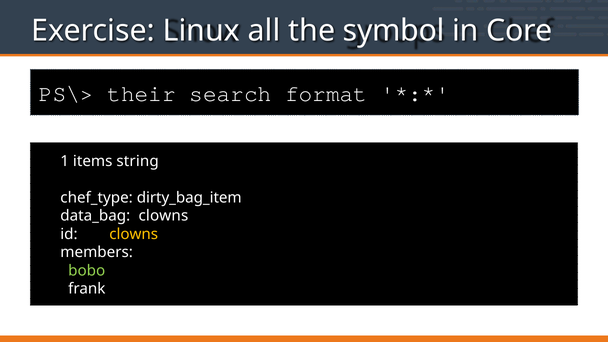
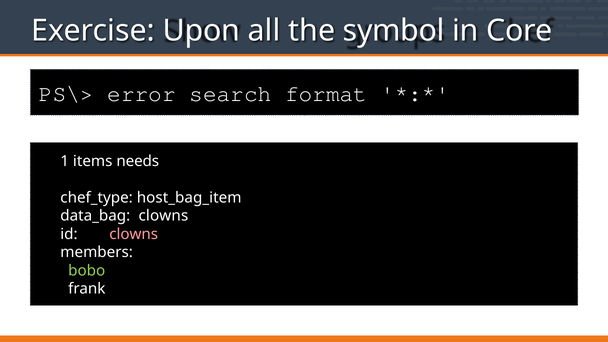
Linux: Linux -> Upon
their: their -> error
string: string -> needs
dirty_bag_item: dirty_bag_item -> host_bag_item
clowns at (134, 234) colour: yellow -> pink
